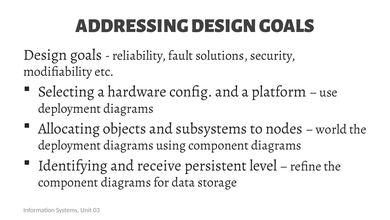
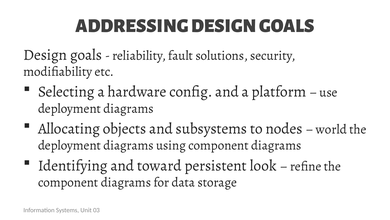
receive: receive -> toward
level: level -> look
